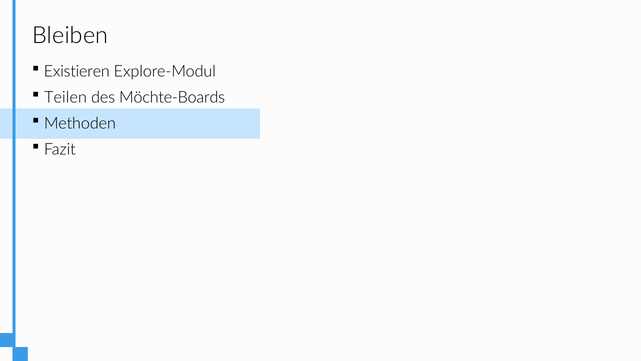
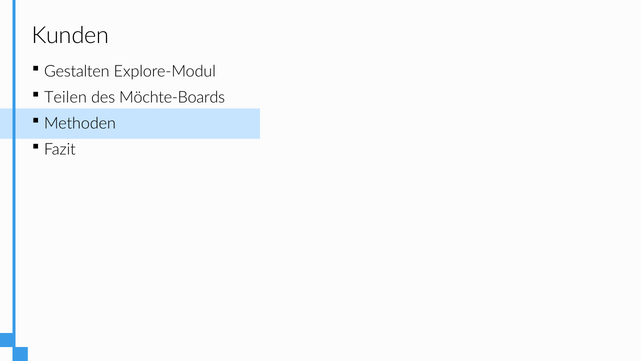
Bleiben: Bleiben -> Kunden
Existieren: Existieren -> Gestalten
